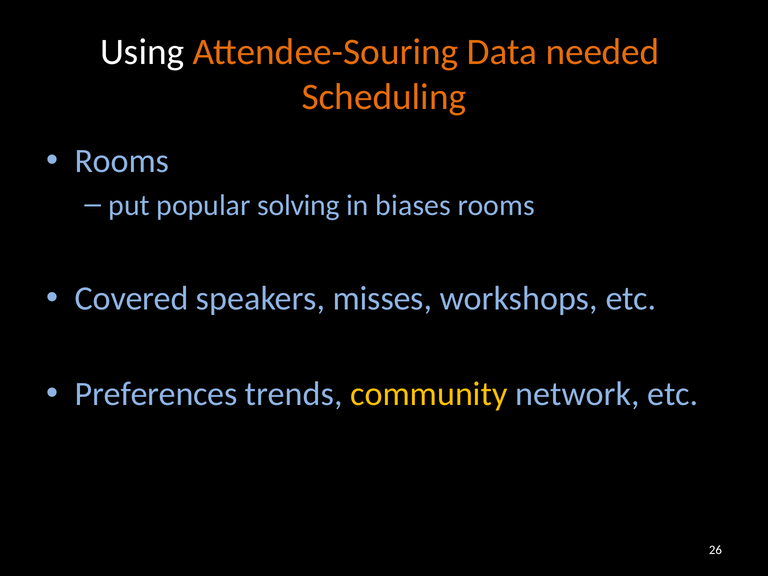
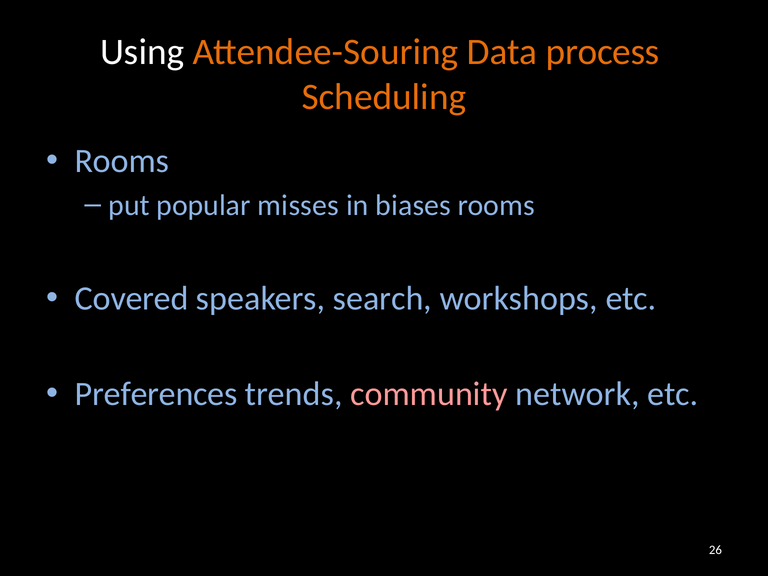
needed: needed -> process
solving: solving -> misses
misses: misses -> search
community colour: yellow -> pink
